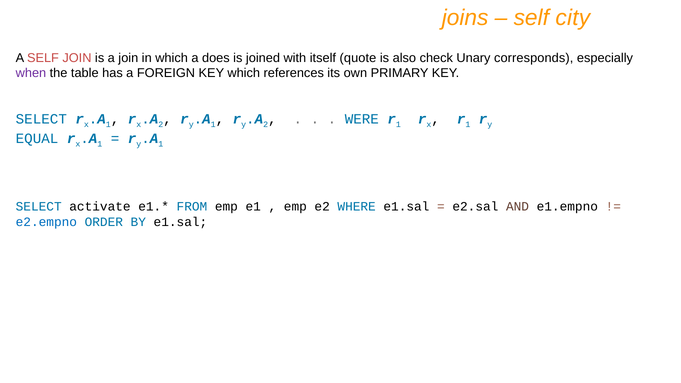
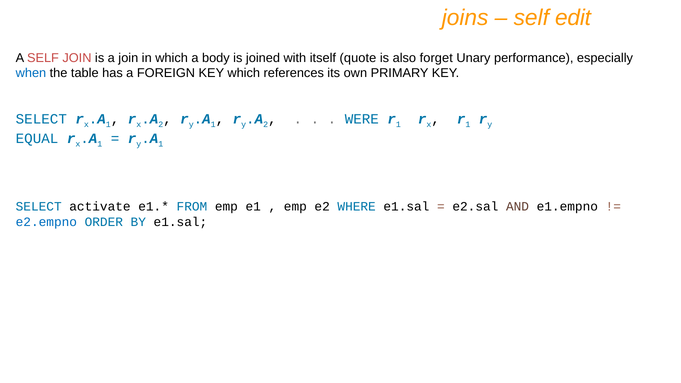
city: city -> edit
does: does -> body
check: check -> forget
corresponds: corresponds -> performance
when colour: purple -> blue
